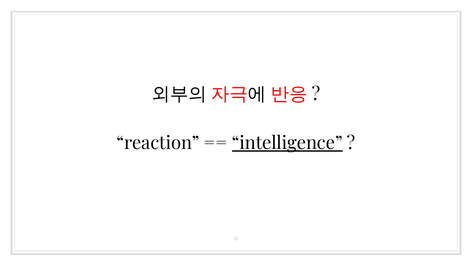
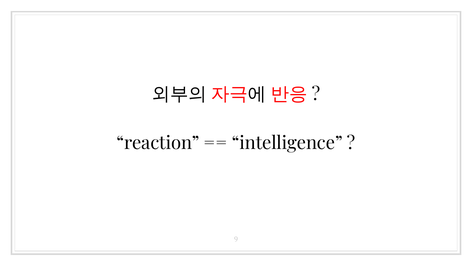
intelligence underline: present -> none
